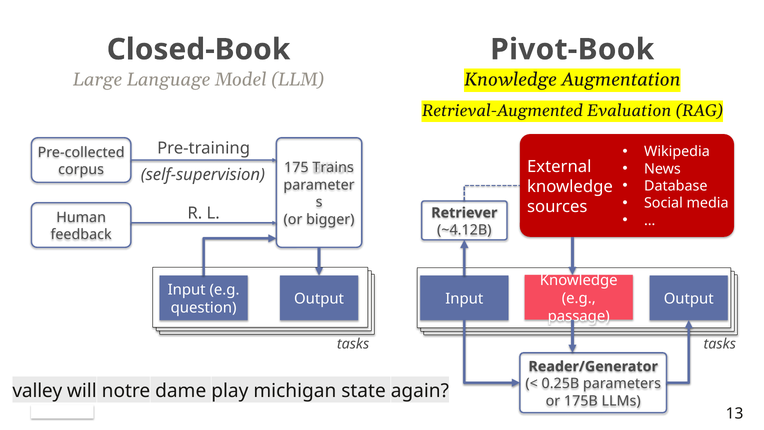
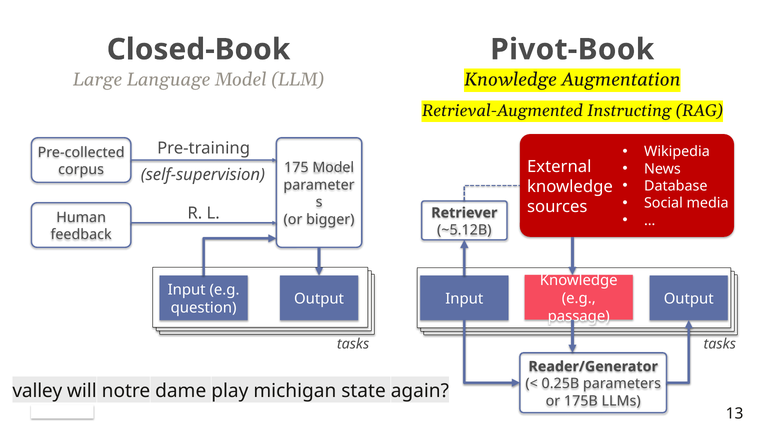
Evaluation: Evaluation -> Instructing
175 Trains: Trains -> Model
~4.12B: ~4.12B -> ~5.12B
